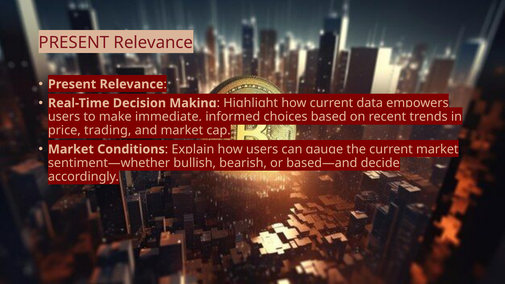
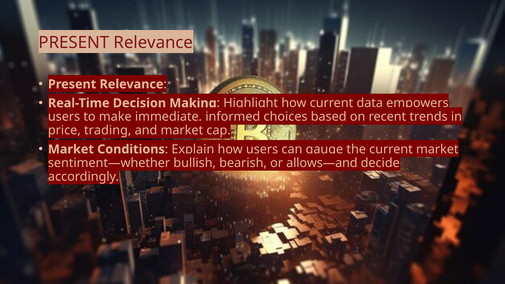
based—and: based—and -> allows—and
